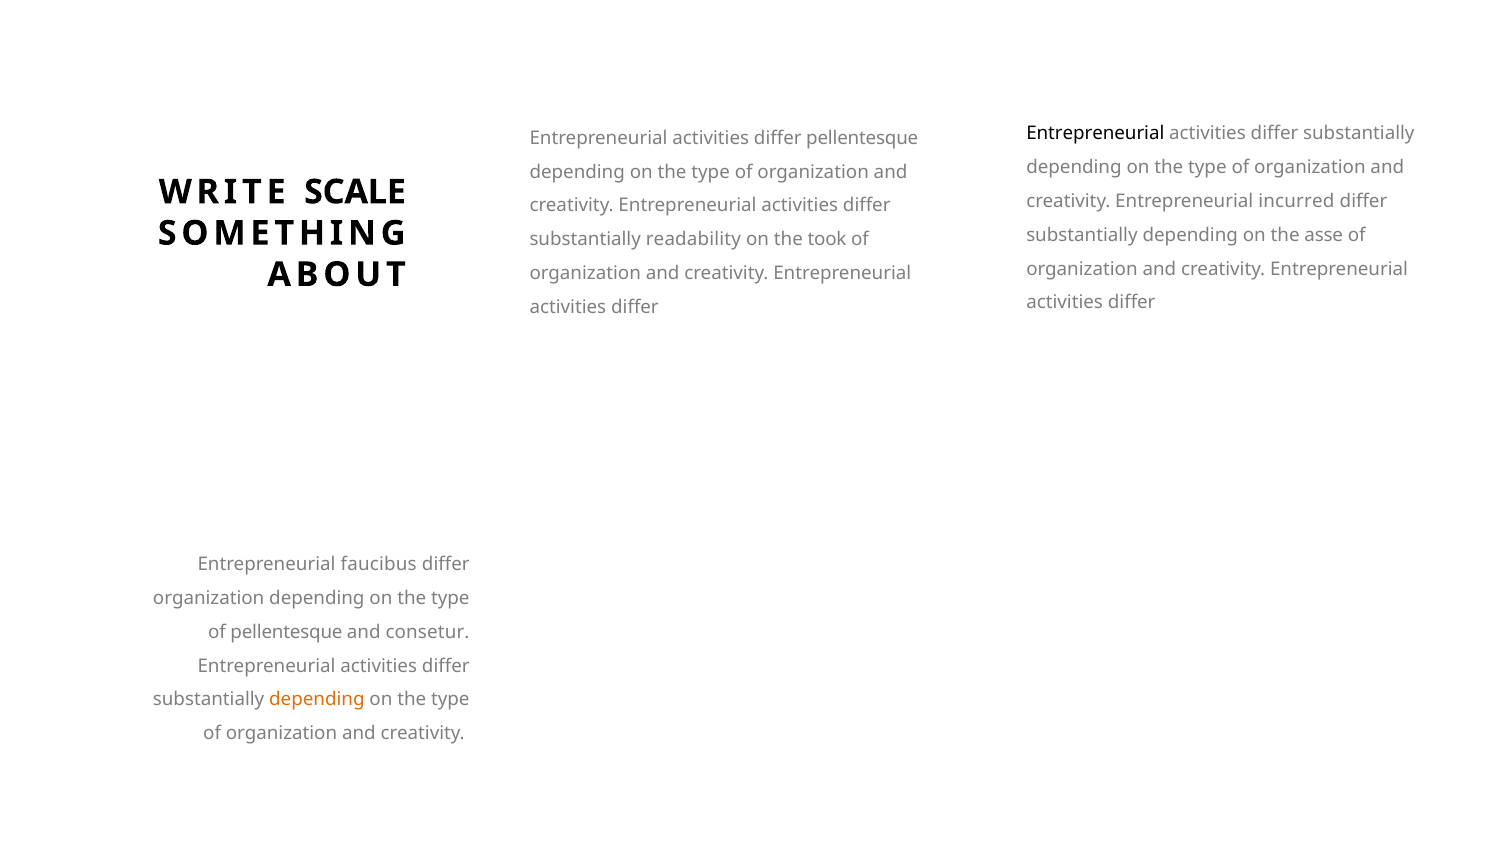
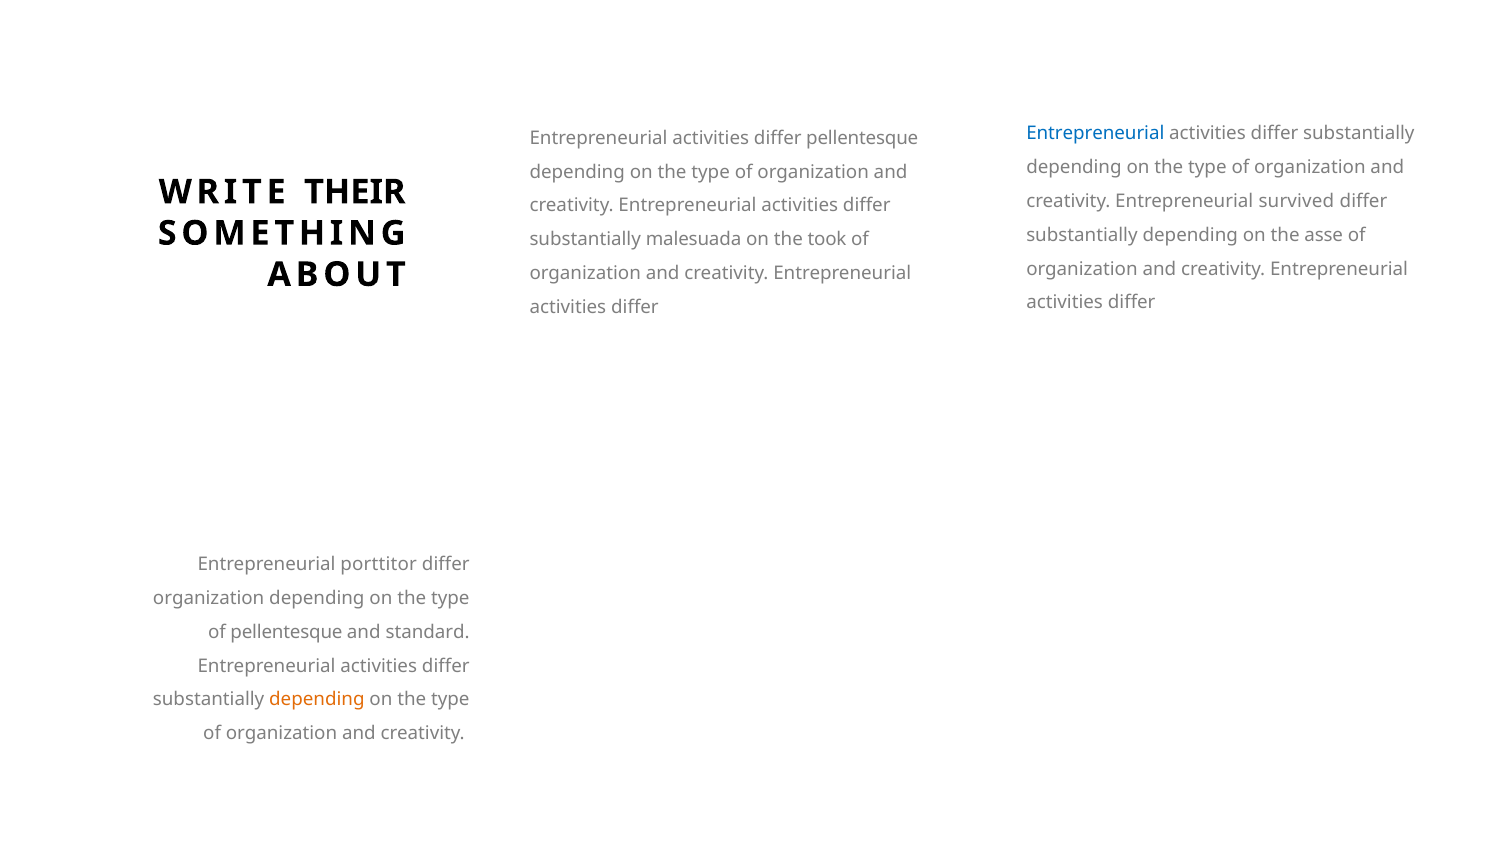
Entrepreneurial at (1095, 134) colour: black -> blue
SCALE: SCALE -> THEIR
incurred: incurred -> survived
readability: readability -> malesuada
faucibus: faucibus -> porttitor
consetur: consetur -> standard
